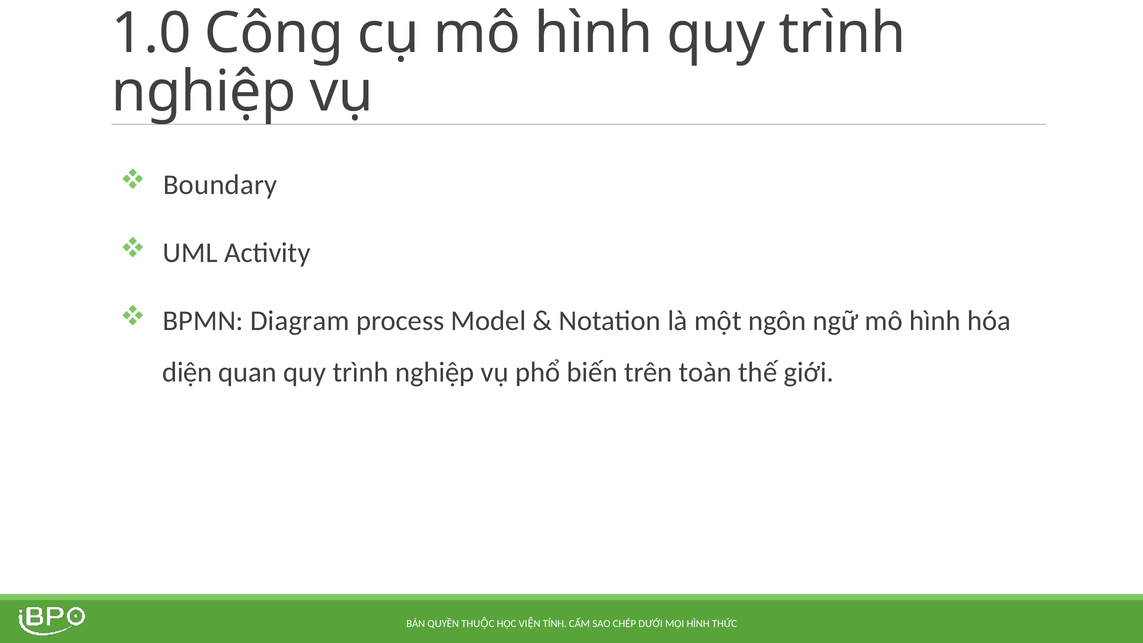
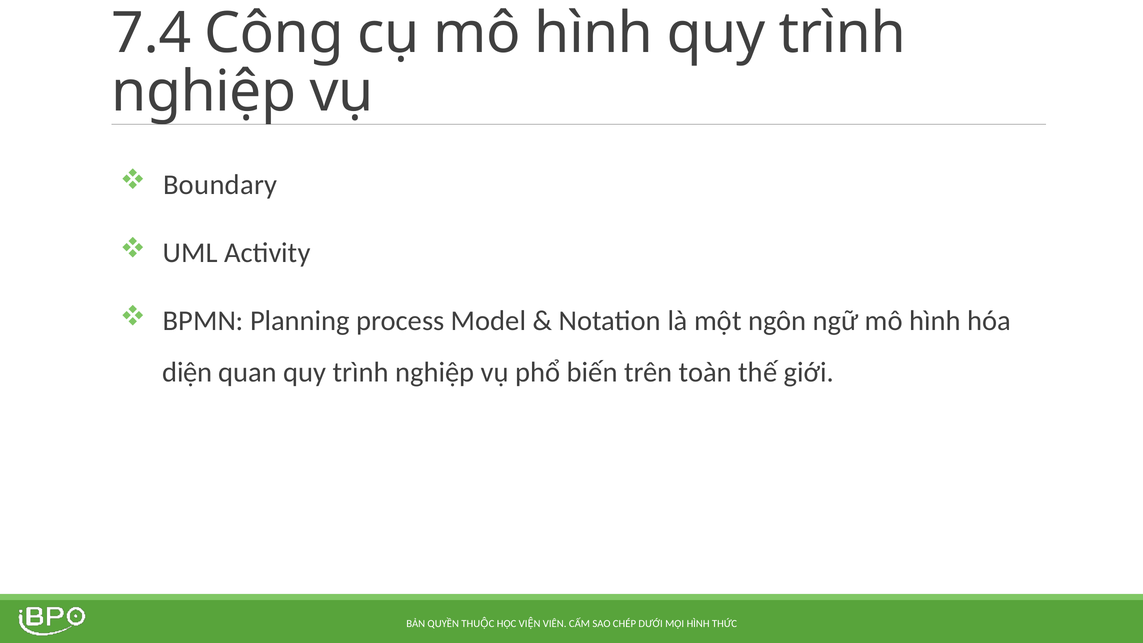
1.0: 1.0 -> 7.4
Diagram: Diagram -> Planning
TÍNH: TÍNH -> VIÊN
